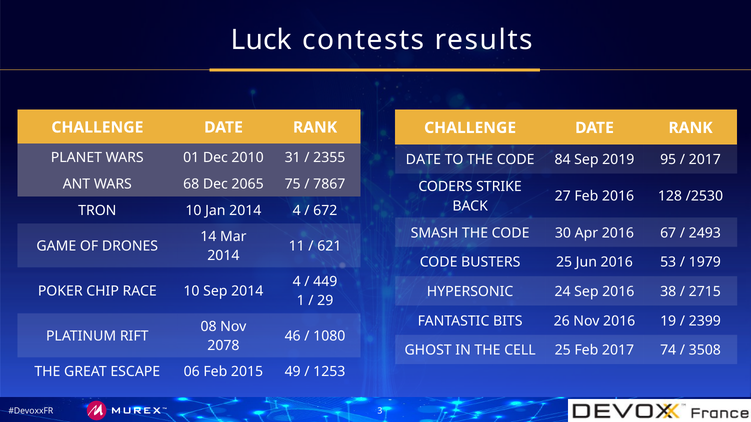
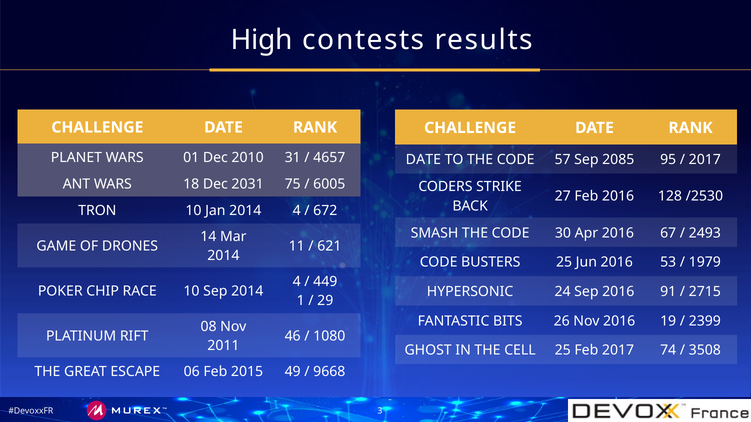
Luck: Luck -> High
2355: 2355 -> 4657
84: 84 -> 57
2019: 2019 -> 2085
68: 68 -> 18
2065: 2065 -> 2031
7867: 7867 -> 6005
38: 38 -> 91
2078: 2078 -> 2011
1253: 1253 -> 9668
